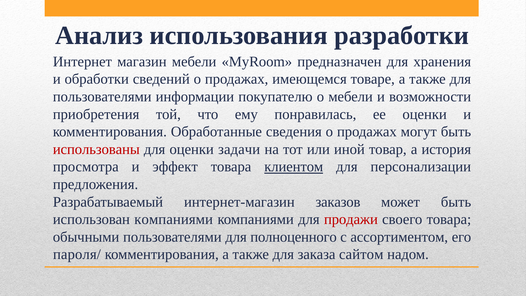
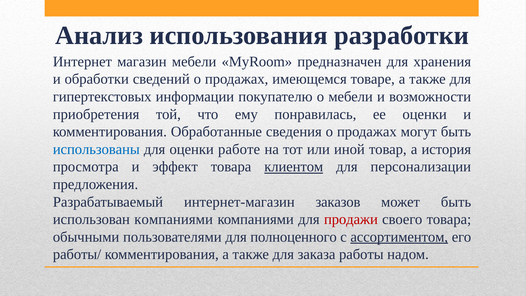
пользователями at (102, 97): пользователями -> гипертекстовых
использованы colour: red -> blue
задачи: задачи -> работе
ассортиментом underline: none -> present
пароля/: пароля/ -> работы/
сайтом: сайтом -> работы
